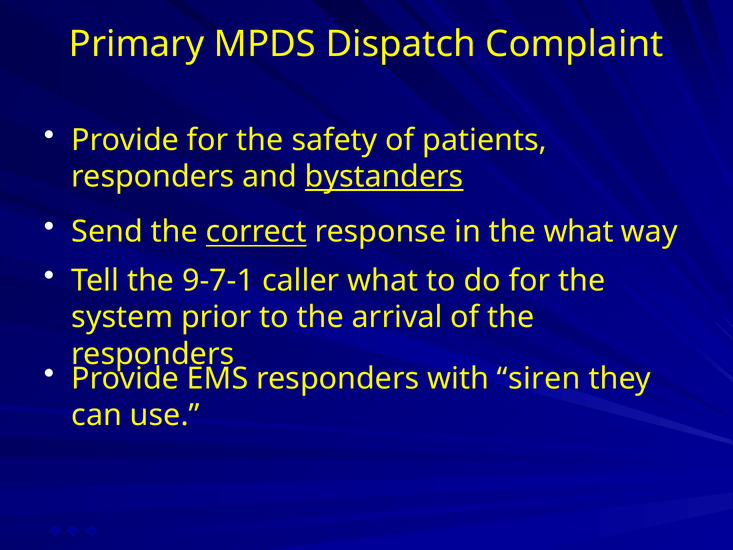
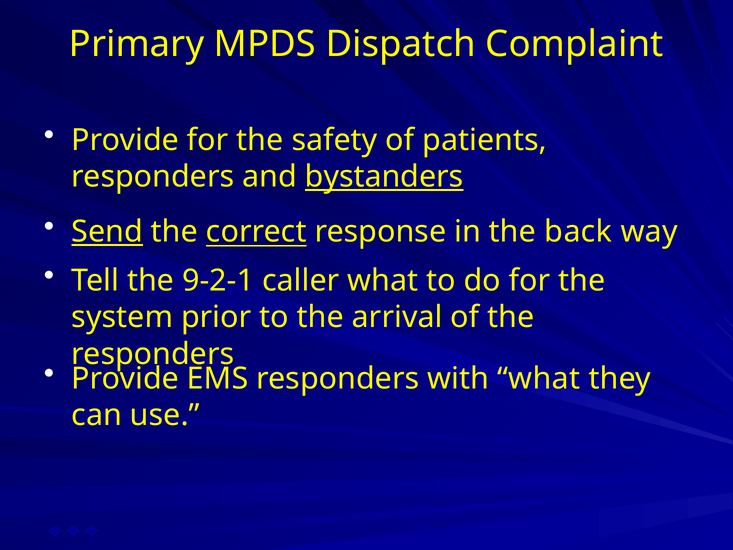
Send underline: none -> present
the what: what -> back
9-7-1: 9-7-1 -> 9-2-1
with siren: siren -> what
